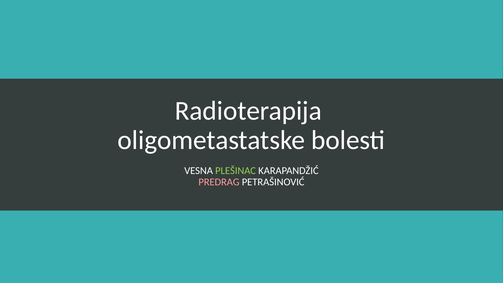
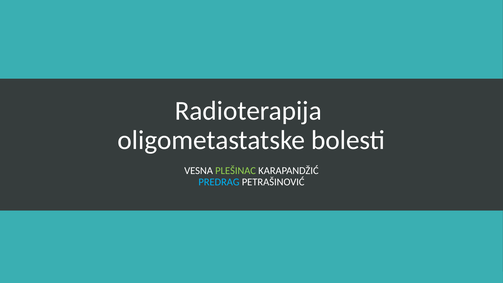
PREDRAG colour: pink -> light blue
